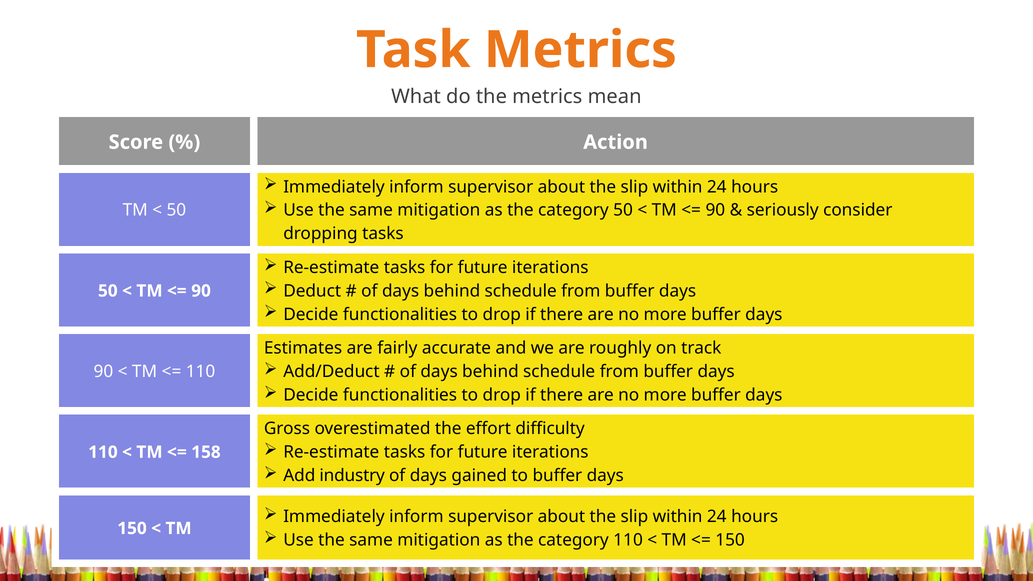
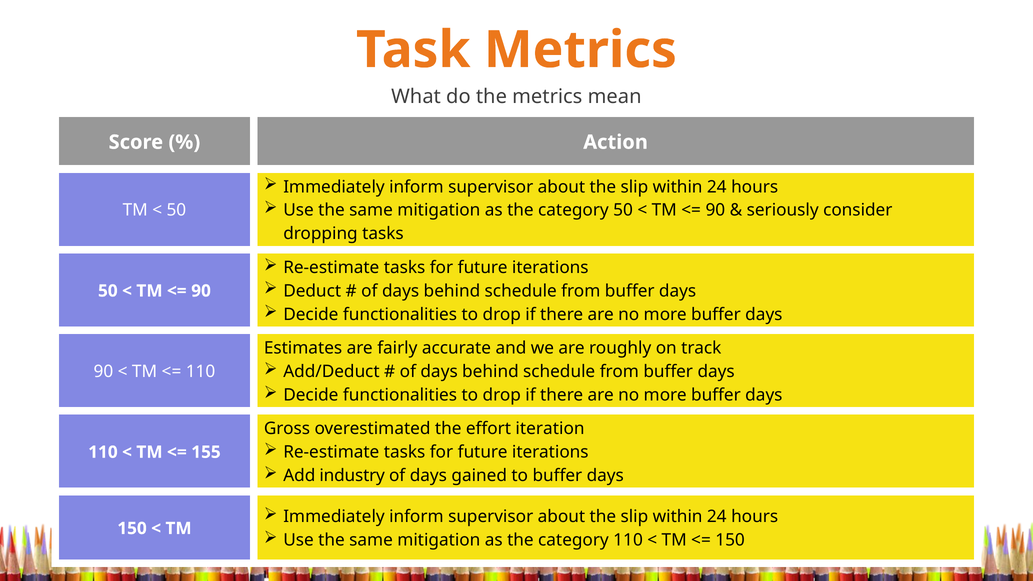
difficulty: difficulty -> iteration
158: 158 -> 155
